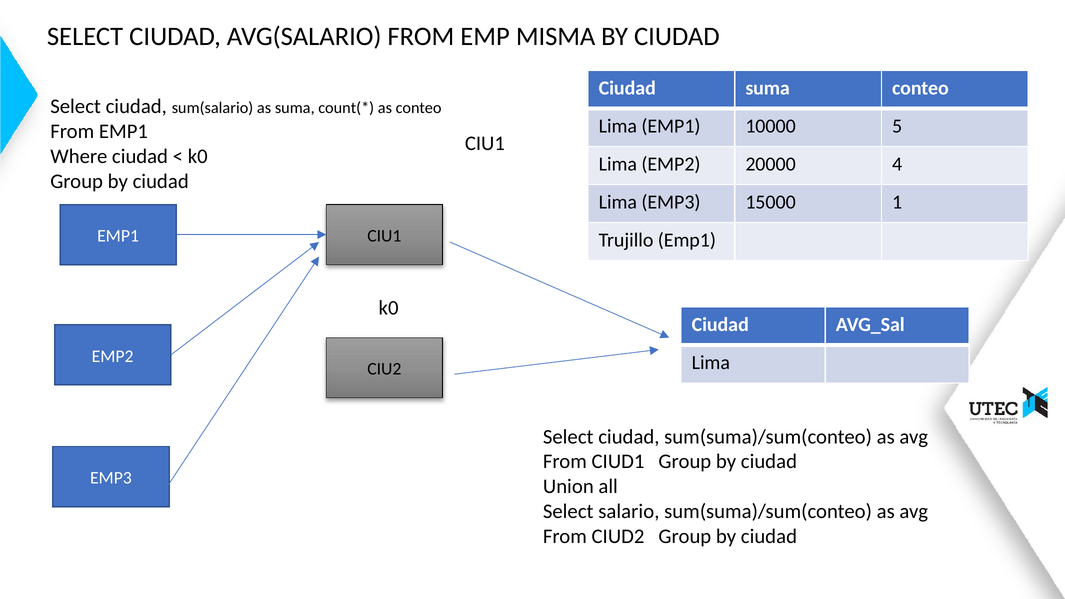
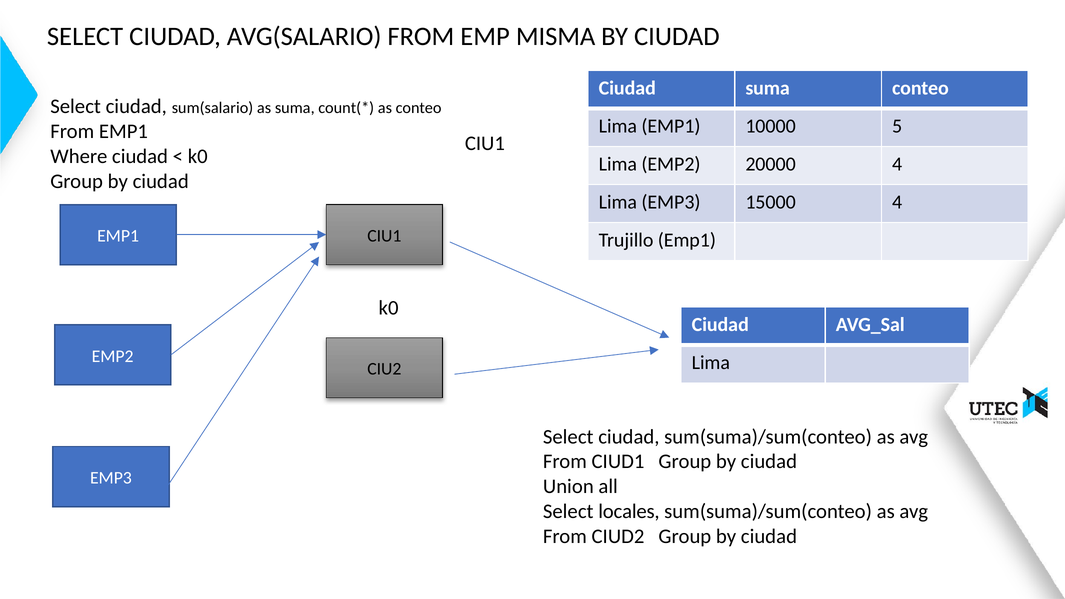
15000 1: 1 -> 4
salario: salario -> locales
